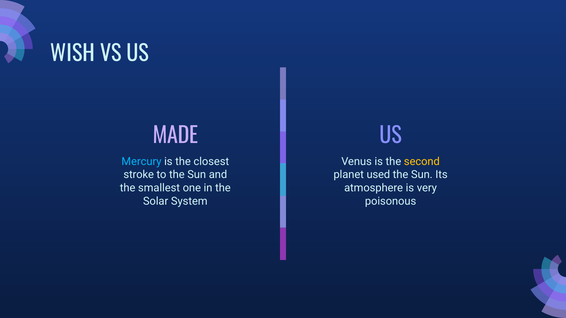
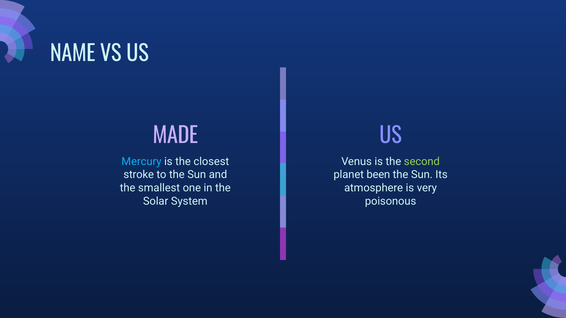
WISH: WISH -> NAME
second colour: yellow -> light green
used: used -> been
